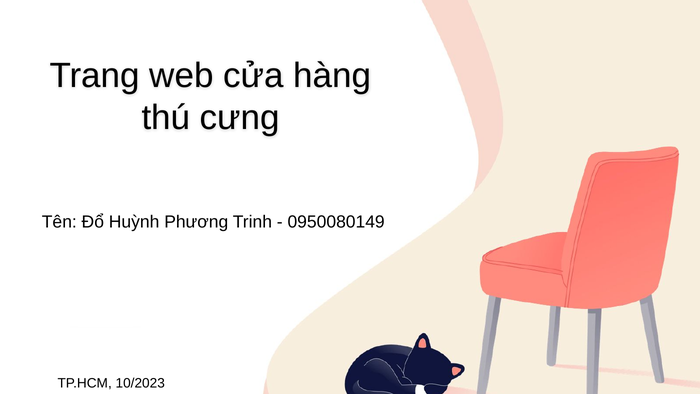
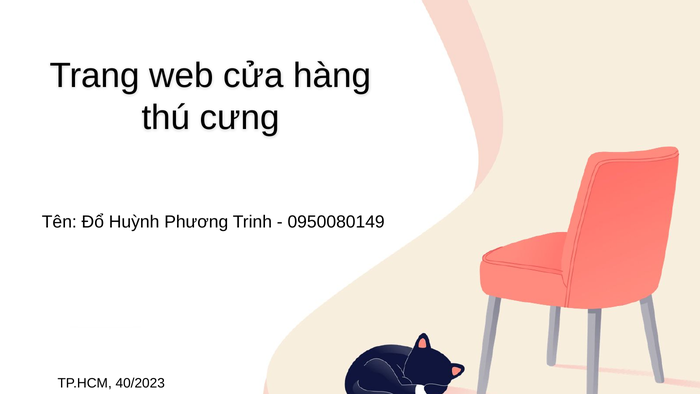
10/2023: 10/2023 -> 40/2023
